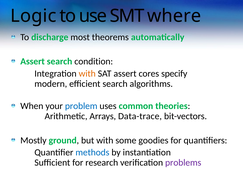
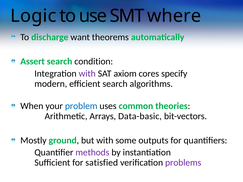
most: most -> want
with at (87, 74) colour: orange -> purple
SAT assert: assert -> axiom
Data-trace: Data-trace -> Data-basic
goodies: goodies -> outputs
methods colour: blue -> purple
research: research -> satisfied
